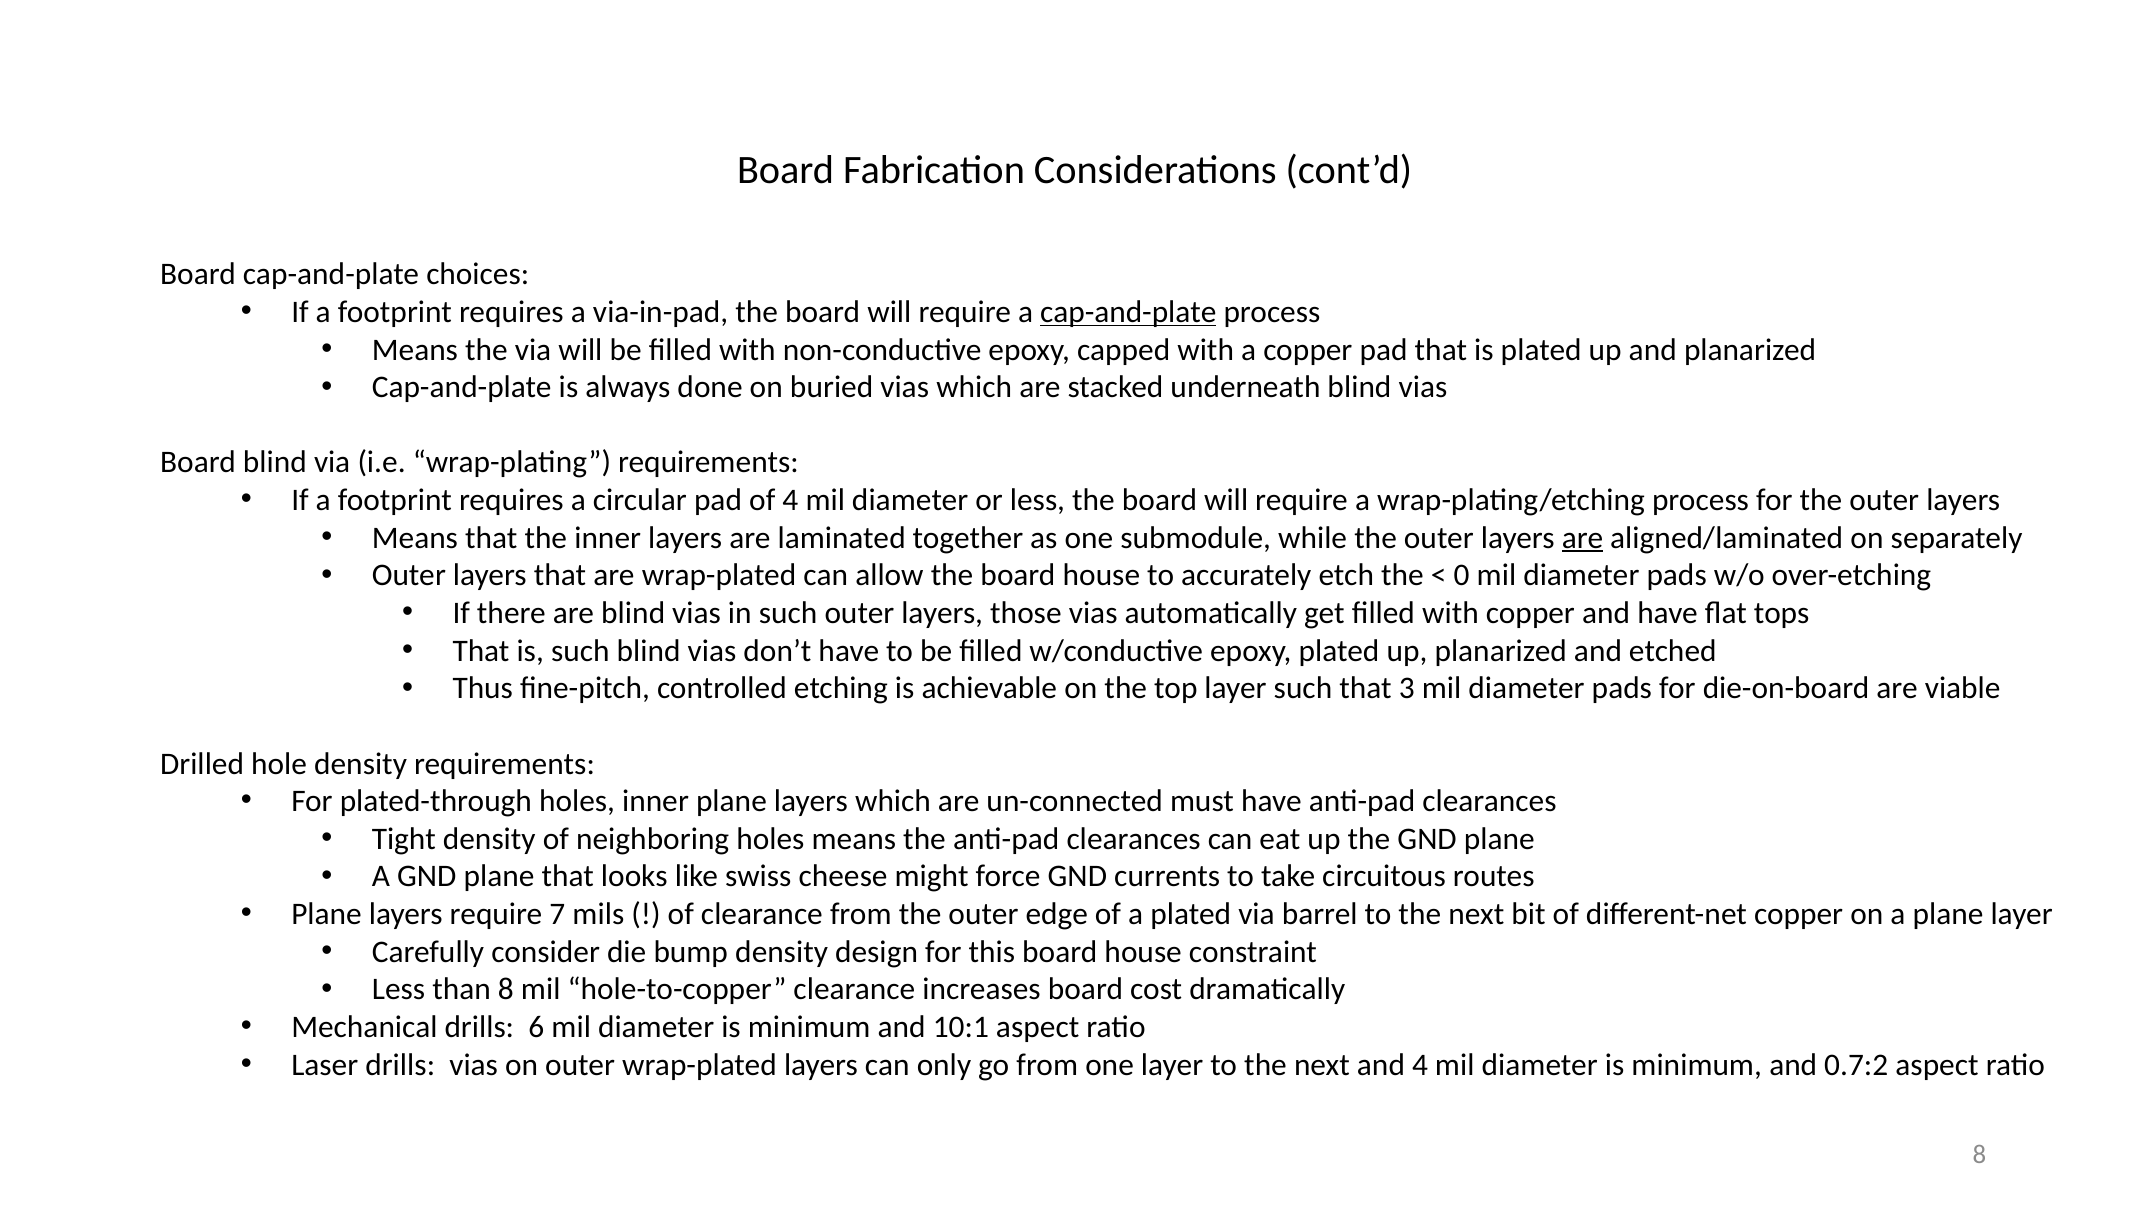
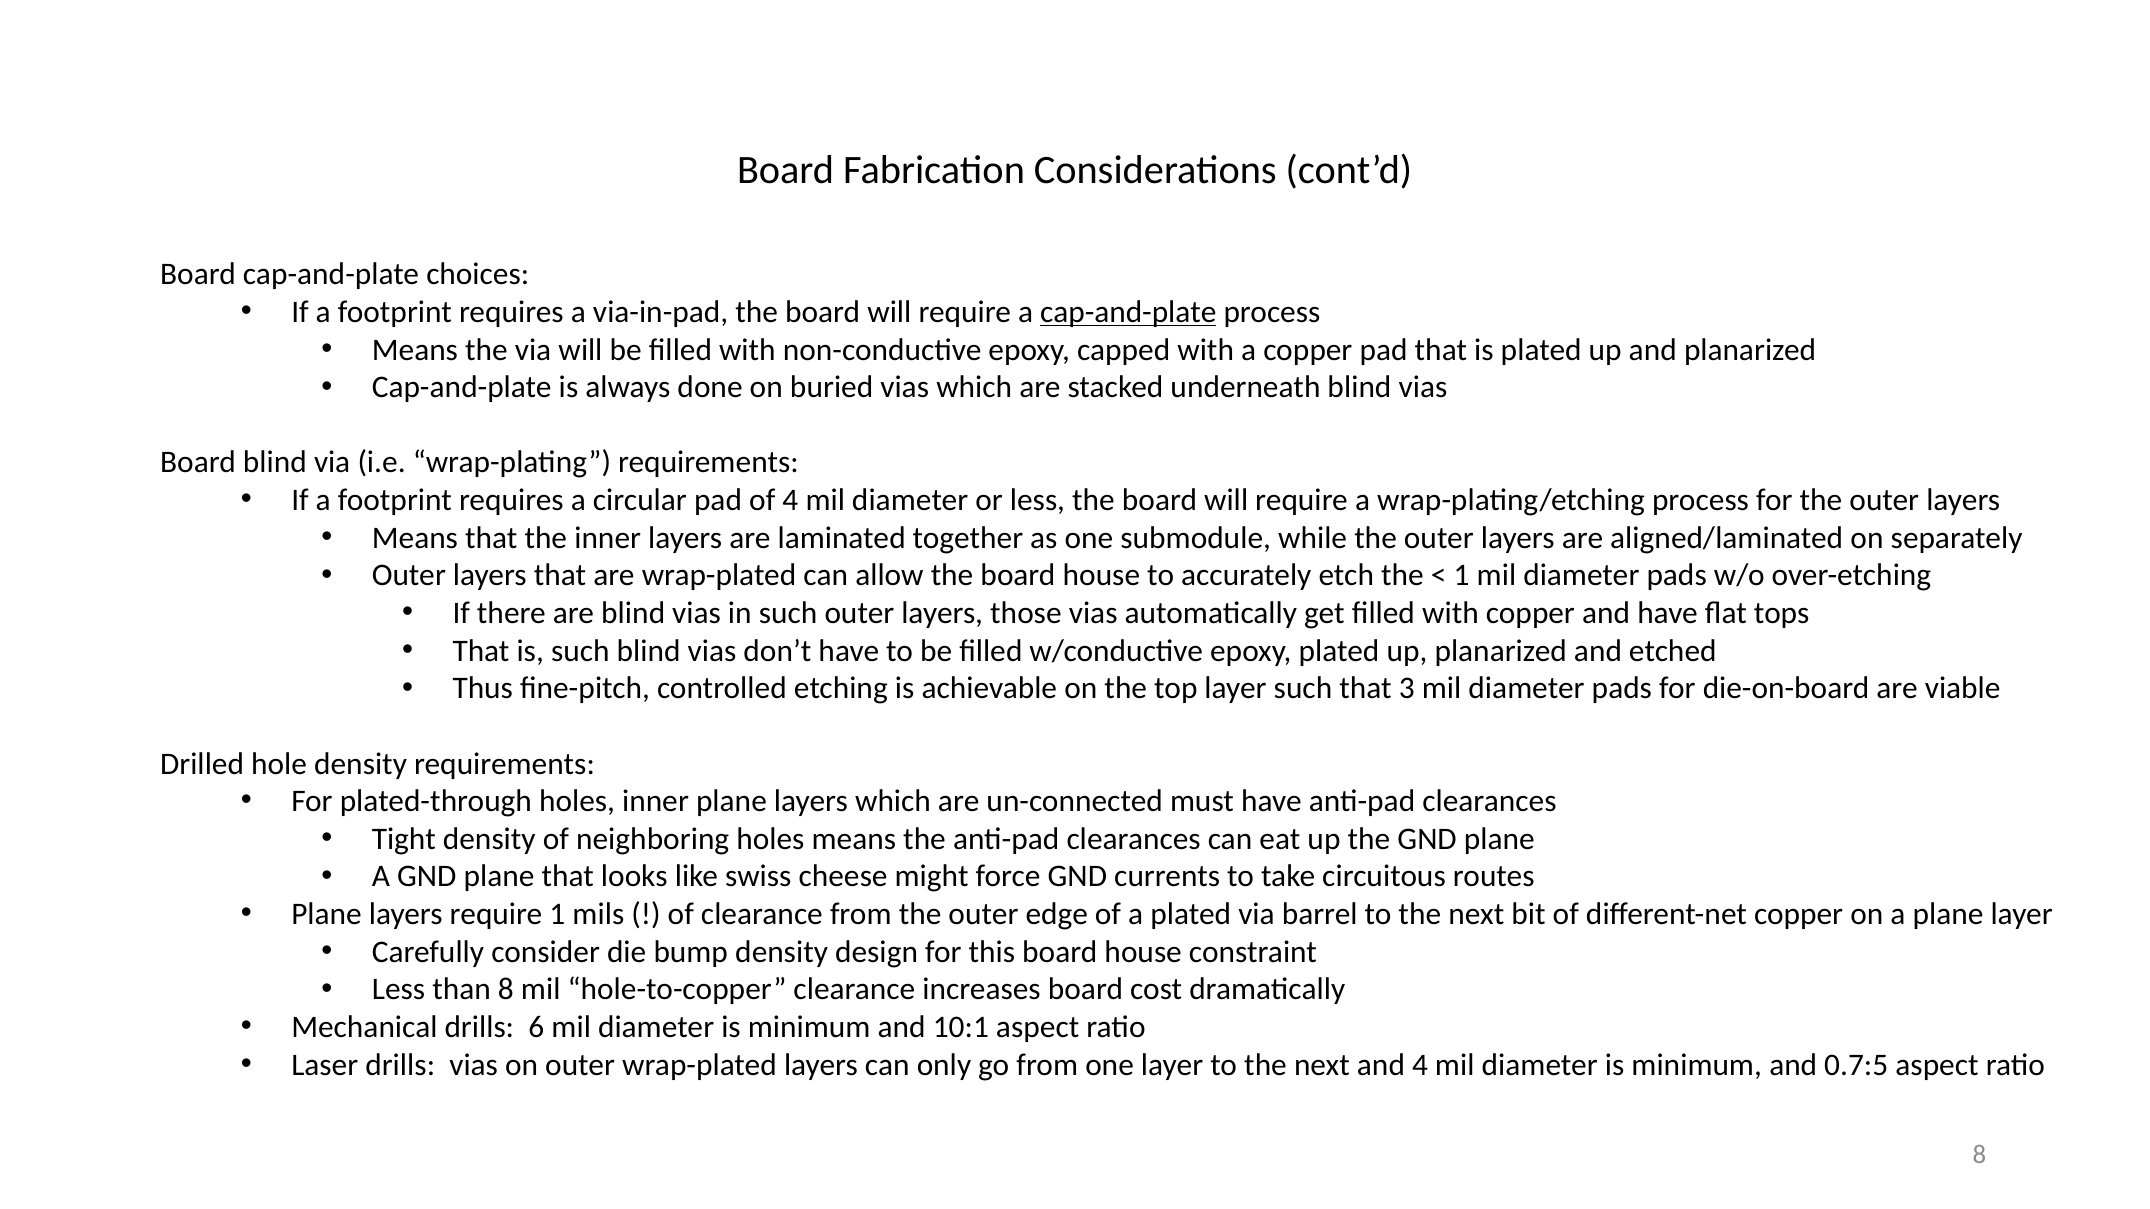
are at (1582, 538) underline: present -> none
0 at (1462, 576): 0 -> 1
require 7: 7 -> 1
0.7:2: 0.7:2 -> 0.7:5
